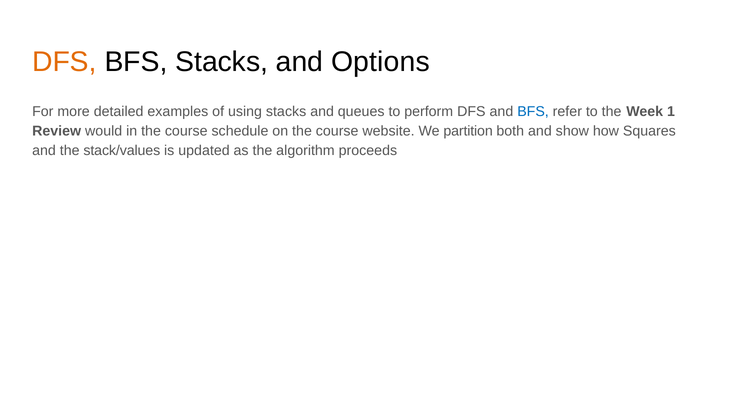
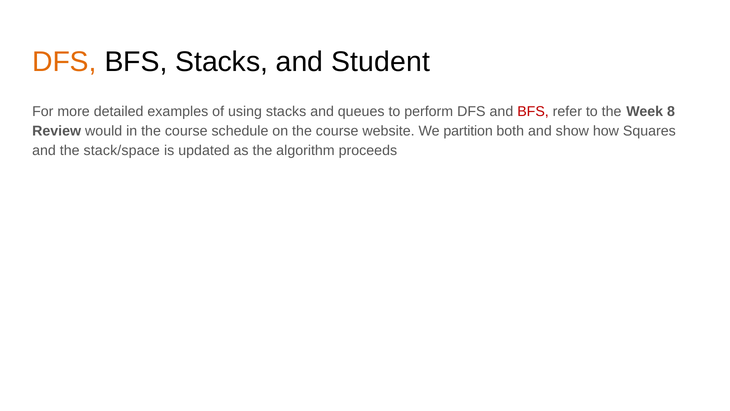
Options: Options -> Student
BFS at (533, 111) colour: blue -> red
1: 1 -> 8
stack/values: stack/values -> stack/space
